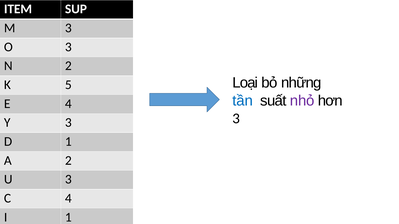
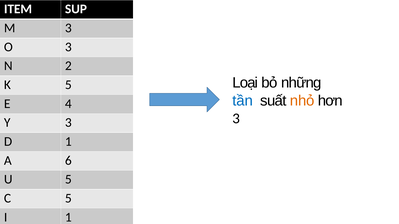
nhỏ colour: purple -> orange
A 2: 2 -> 6
U 3: 3 -> 5
C 4: 4 -> 5
